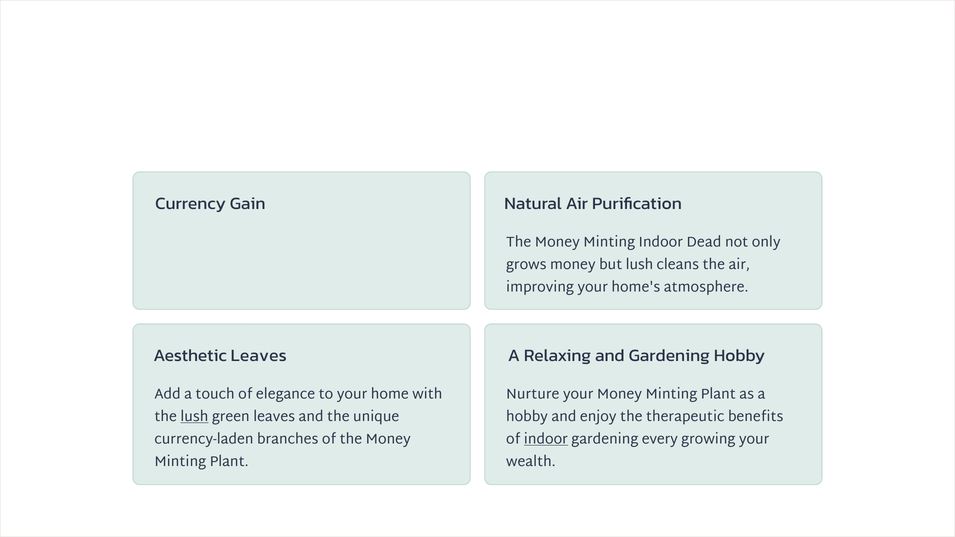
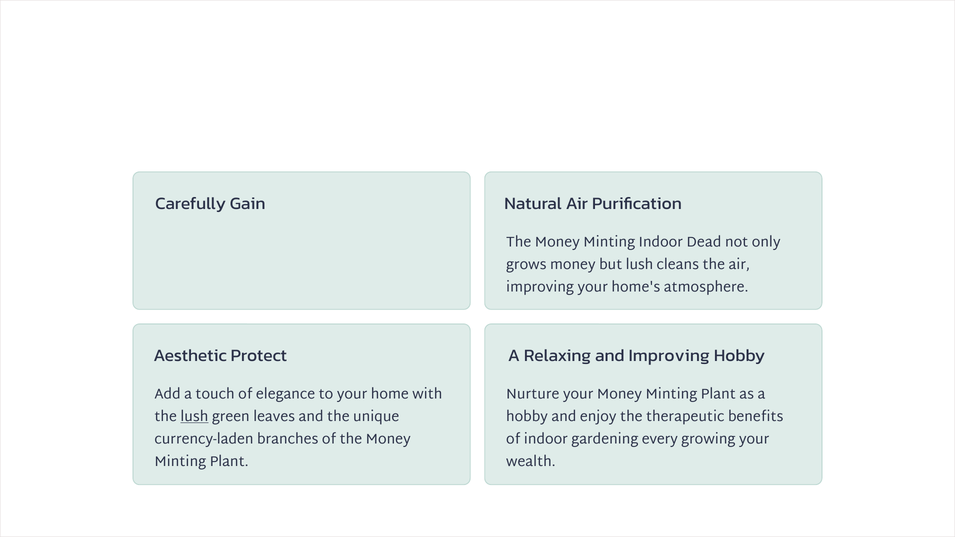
Currency: Currency -> Carefully
Aesthetic Leaves: Leaves -> Protect
and Gardening: Gardening -> Improving
indoor at (546, 439) underline: present -> none
